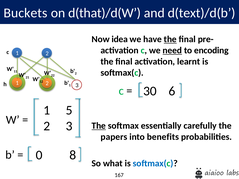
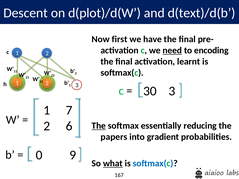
Buckets: Buckets -> Descent
d(that)/d(W: d(that)/d(W -> d(plot)/d(W
idea: idea -> first
the at (170, 39) underline: present -> none
30 6: 6 -> 3
5: 5 -> 7
3 at (69, 126): 3 -> 6
carefully: carefully -> reducing
benefits: benefits -> gradient
8: 8 -> 9
what underline: none -> present
